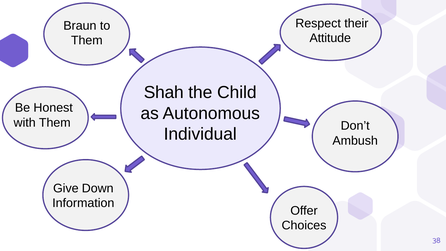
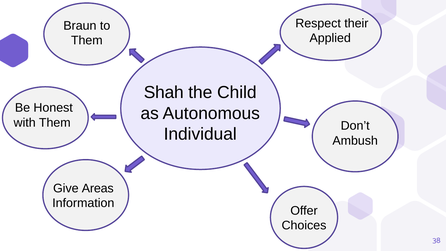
Attitude: Attitude -> Applied
Down: Down -> Areas
